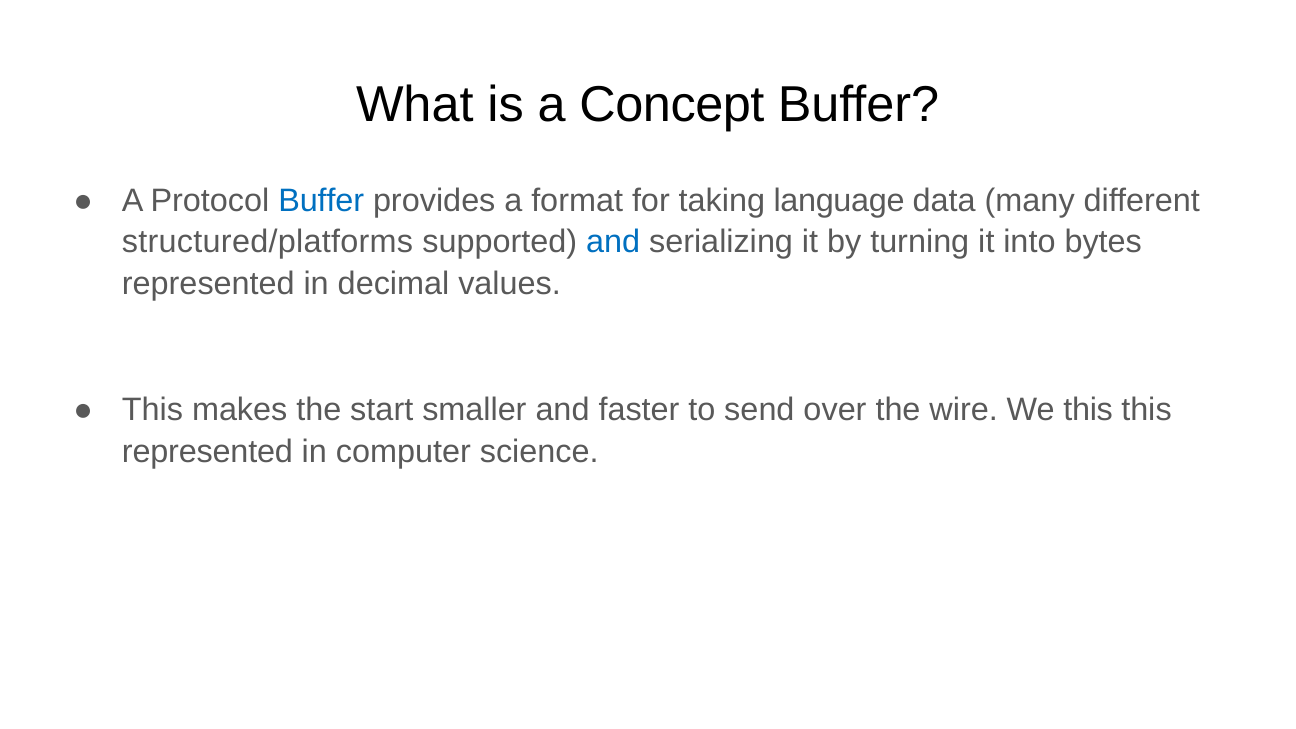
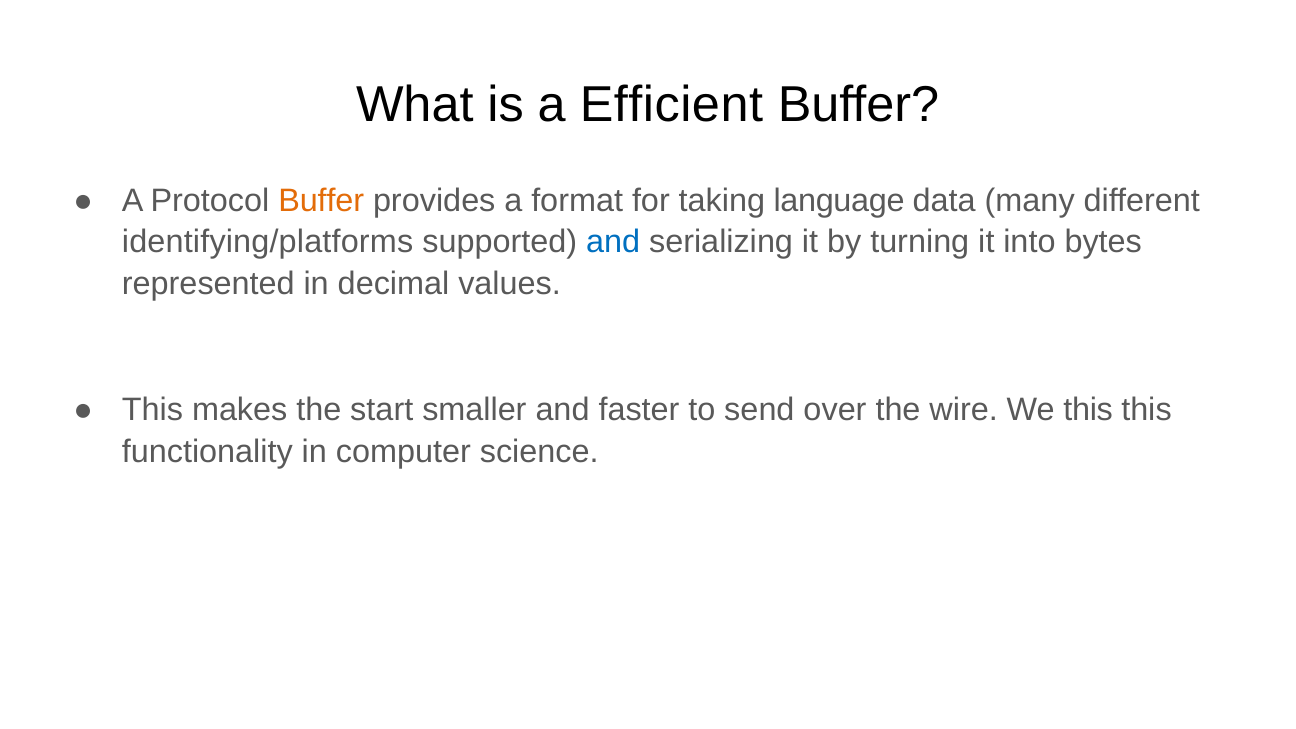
Concept: Concept -> Efficient
Buffer at (321, 200) colour: blue -> orange
structured/platforms: structured/platforms -> identifying/platforms
represented at (207, 452): represented -> functionality
